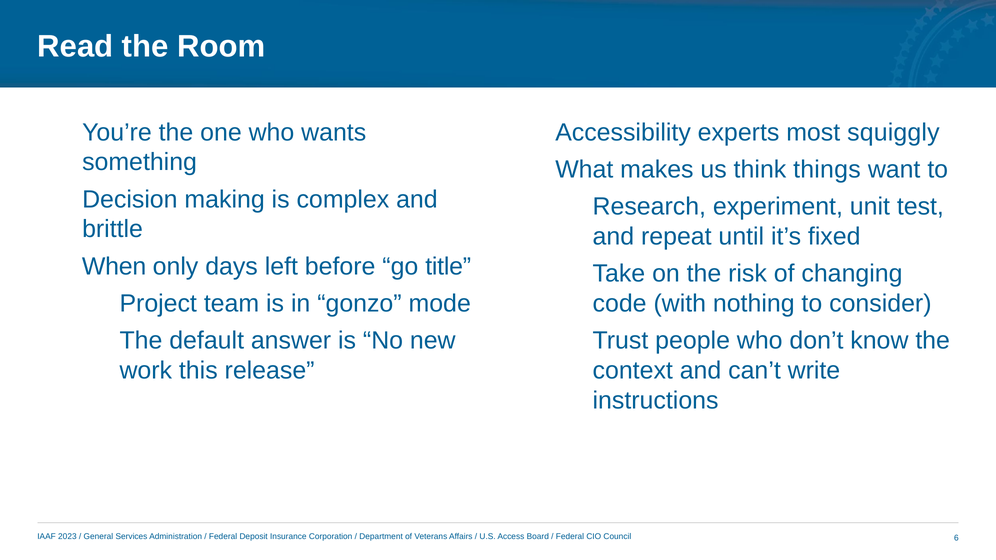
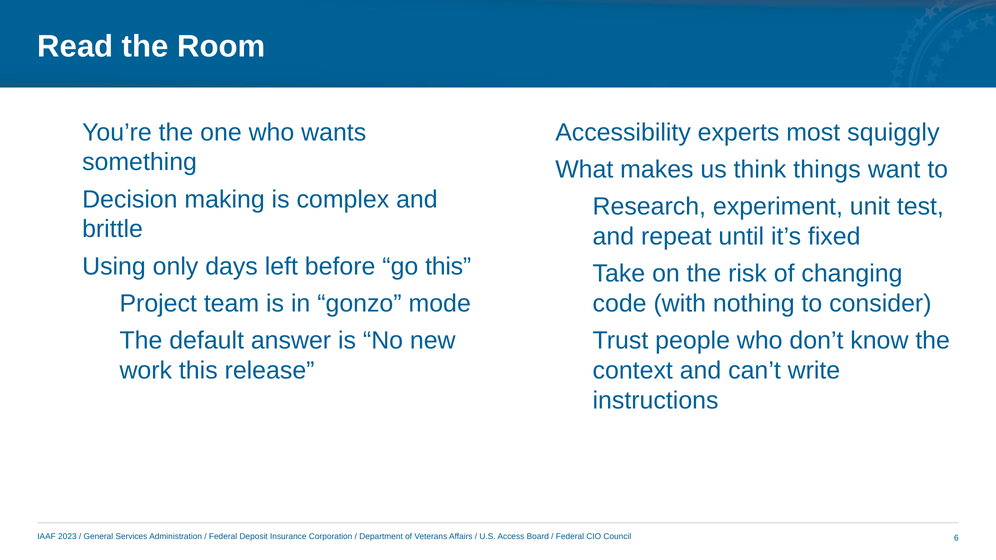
When: When -> Using
go title: title -> this
